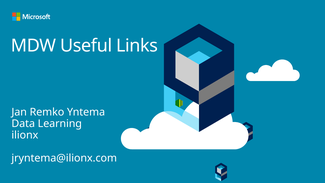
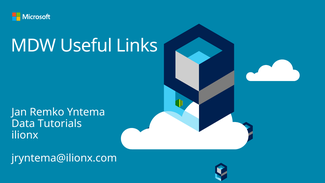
Learning: Learning -> Tutorials
